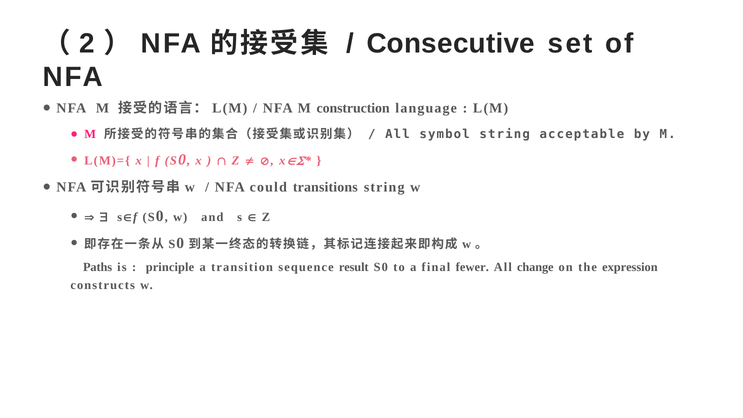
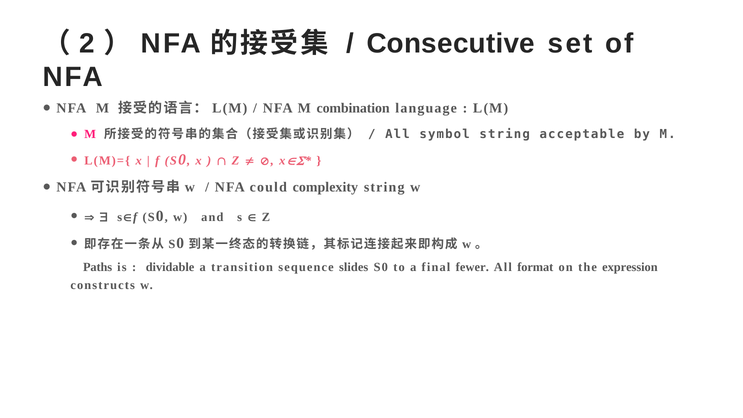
construction: construction -> combination
transitions: transitions -> complexity
principle: principle -> dividable
result: result -> slides
change: change -> format
